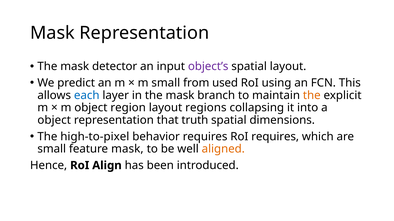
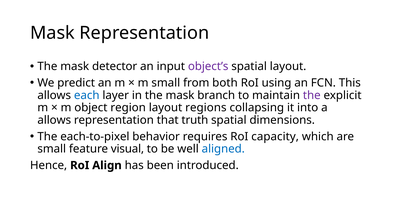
used: used -> both
the at (312, 96) colour: orange -> purple
object at (54, 120): object -> allows
high-to-pixel: high-to-pixel -> each-to-pixel
RoI requires: requires -> capacity
feature mask: mask -> visual
aligned colour: orange -> blue
